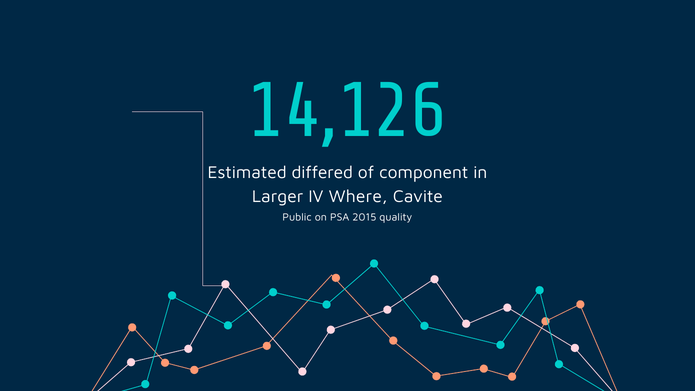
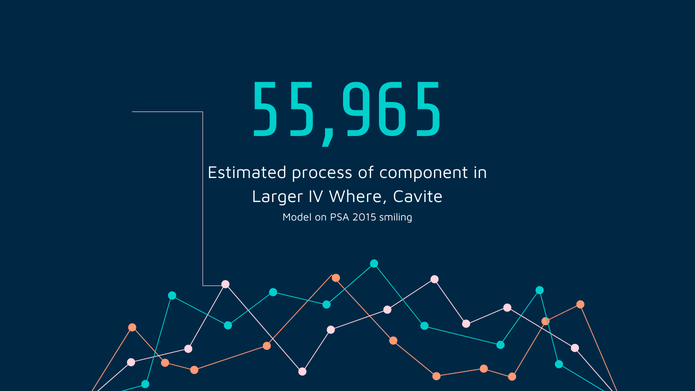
14,126: 14,126 -> 55,965
differed: differed -> process
Public: Public -> Model
quality: quality -> smiling
